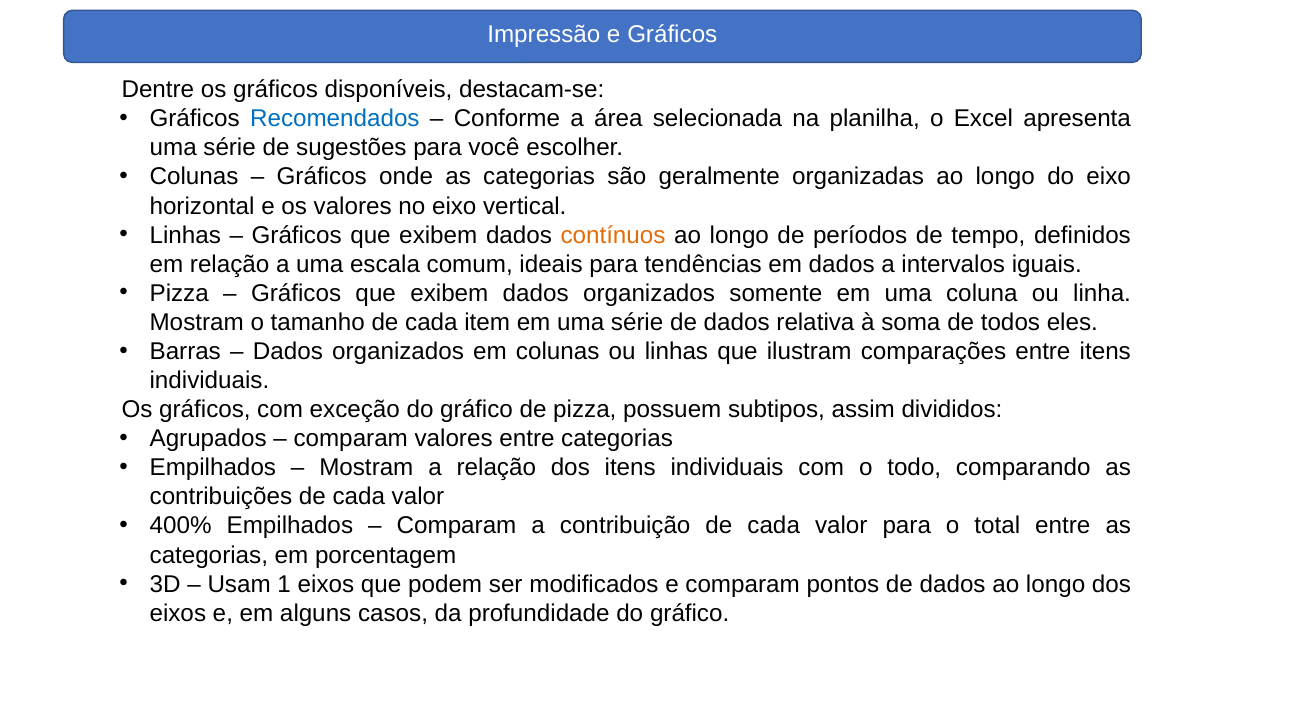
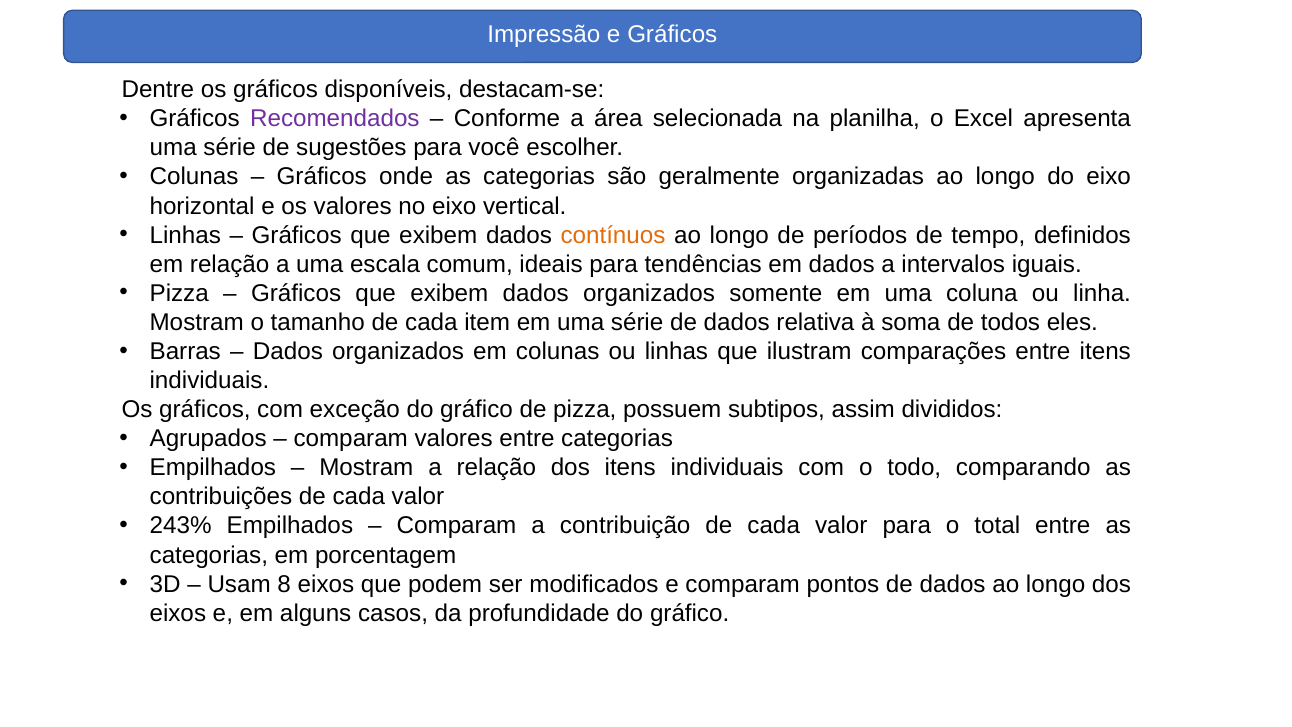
Recomendados colour: blue -> purple
400%: 400% -> 243%
1: 1 -> 8
